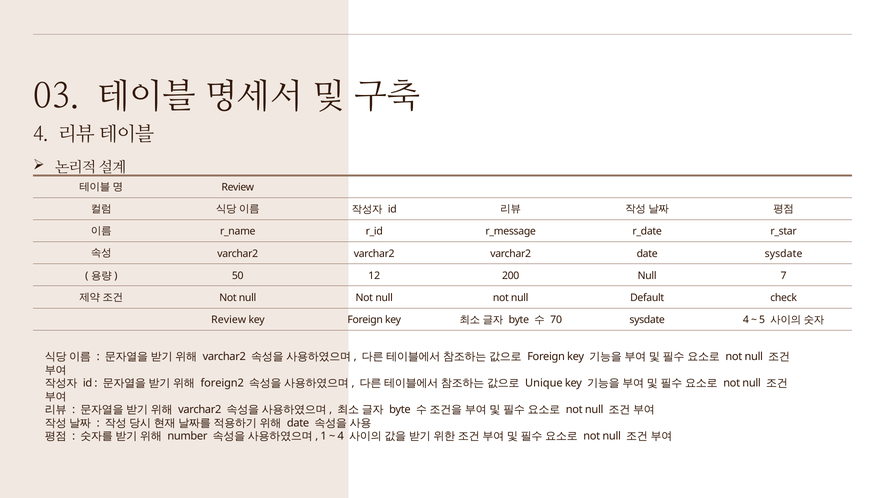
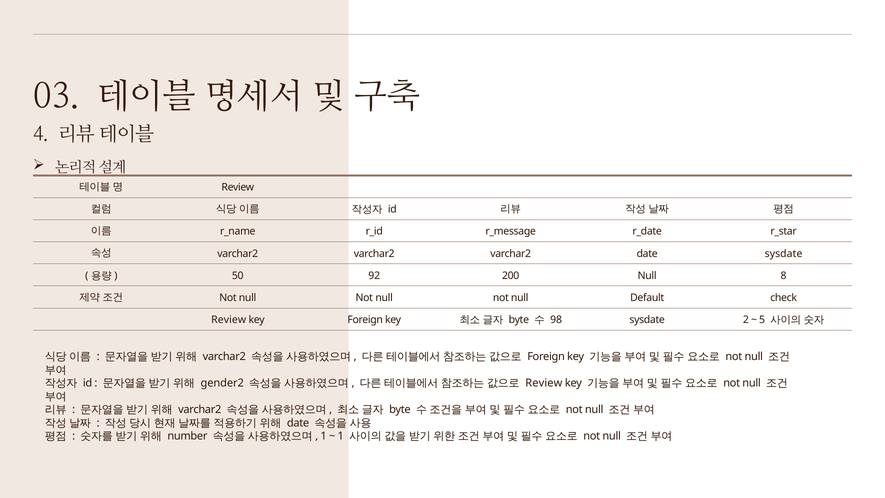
12: 12 -> 92
7: 7 -> 8
70: 70 -> 98
sysdate 4: 4 -> 2
foreign2: foreign2 -> gender2
Unique at (544, 383): Unique -> Review
4 at (341, 436): 4 -> 1
